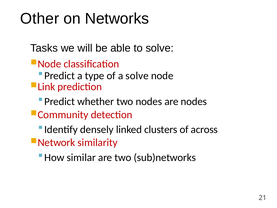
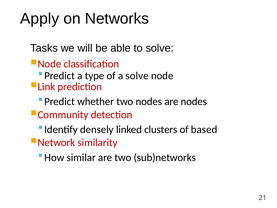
Other: Other -> Apply
across: across -> based
